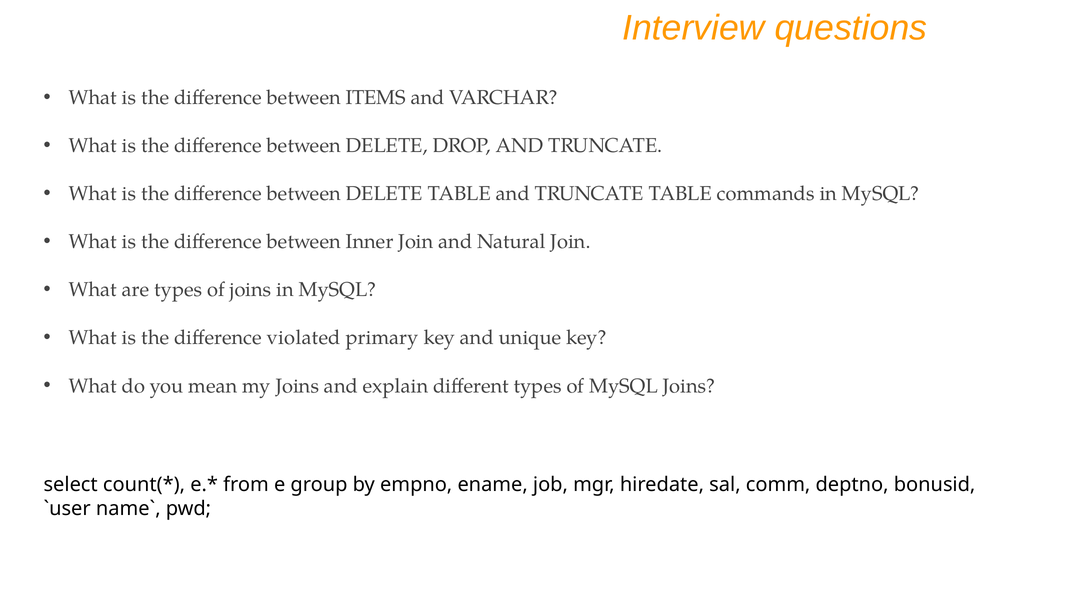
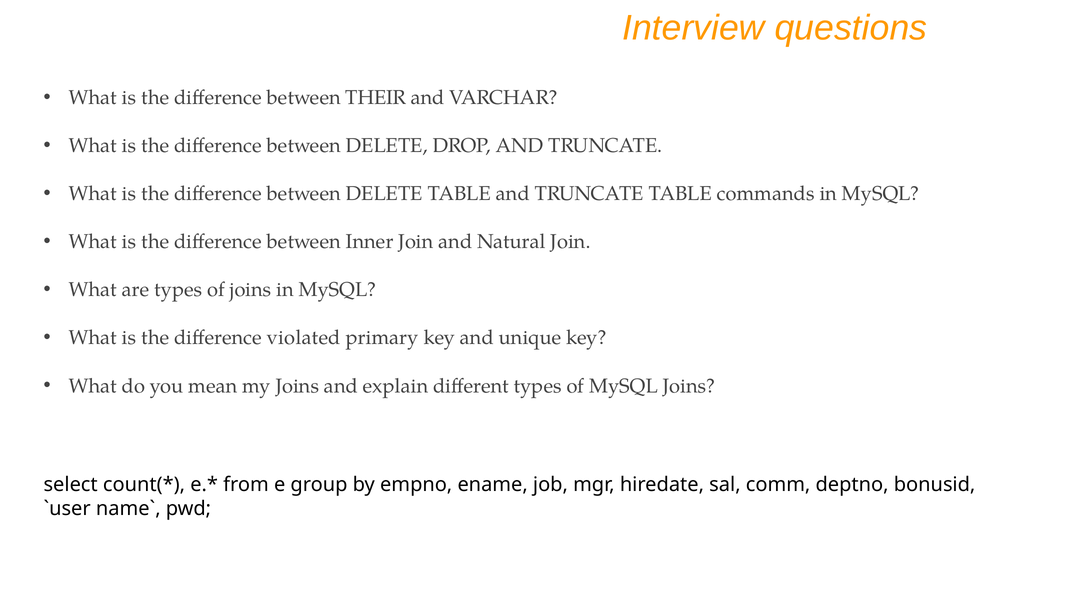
ITEMS: ITEMS -> THEIR
